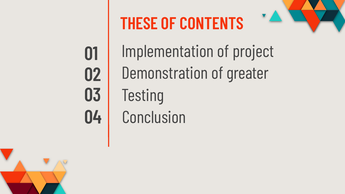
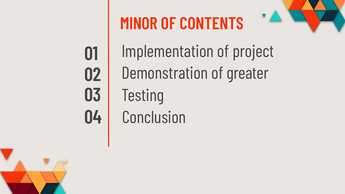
THESE: THESE -> MINOR
